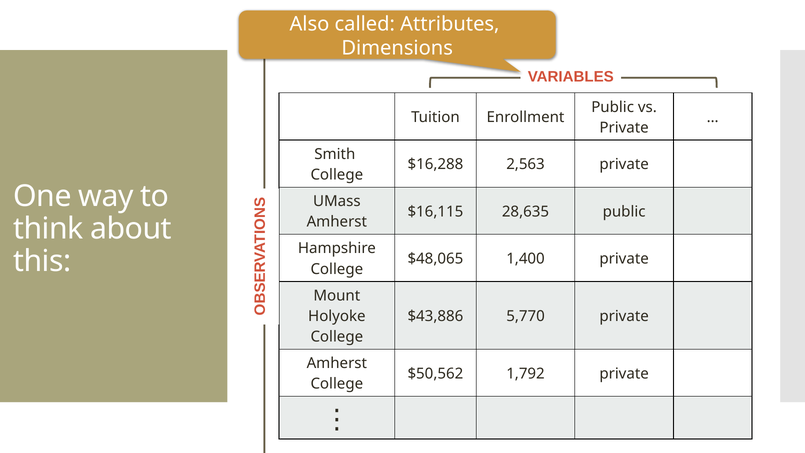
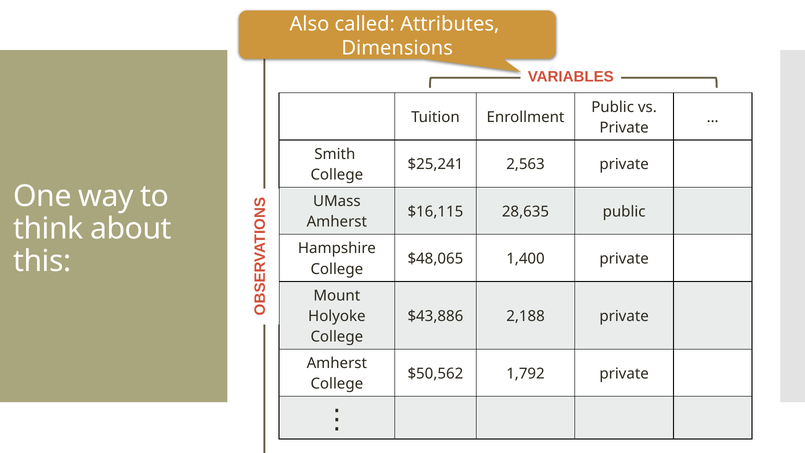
$16,288: $16,288 -> $25,241
5,770: 5,770 -> 2,188
